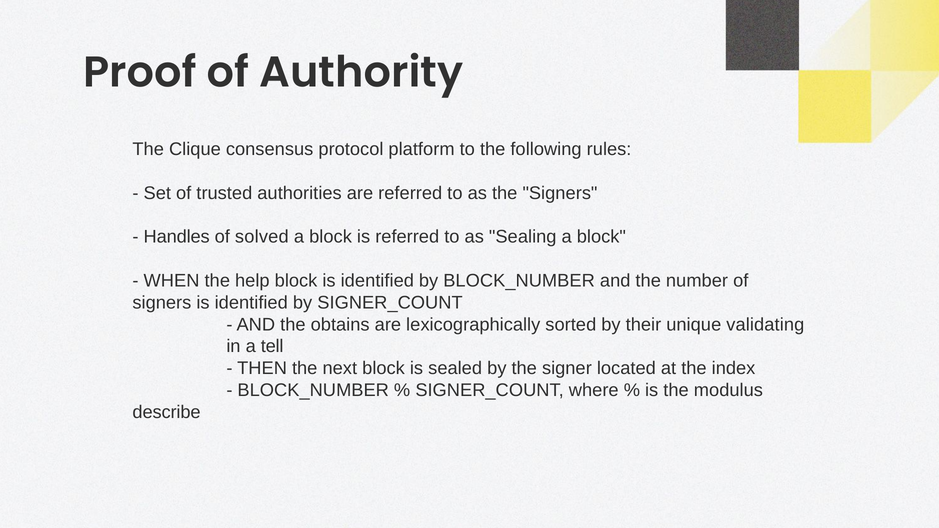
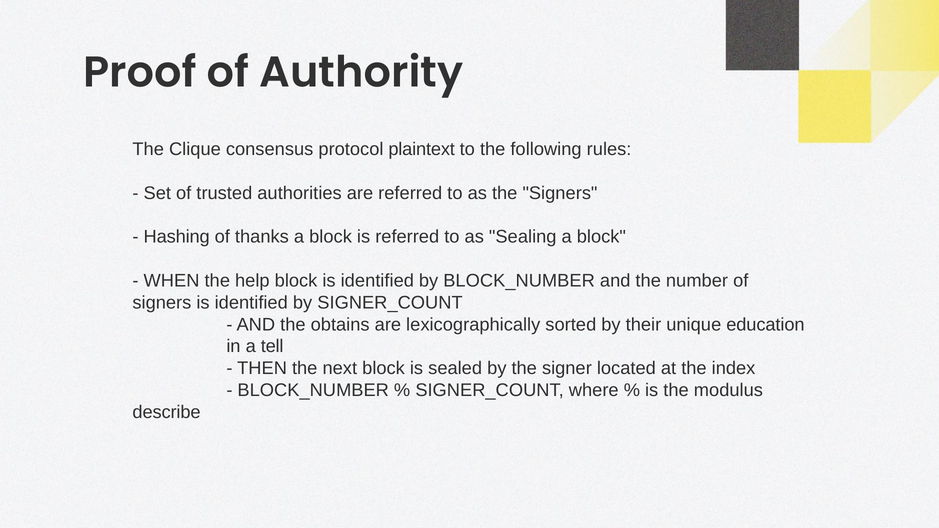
platform: platform -> plaintext
Handles: Handles -> Hashing
solved: solved -> thanks
validating: validating -> education
